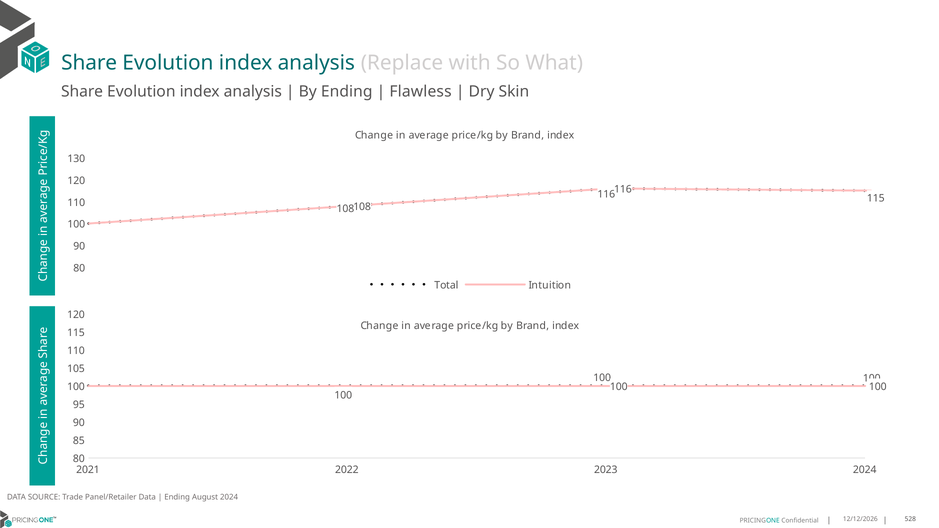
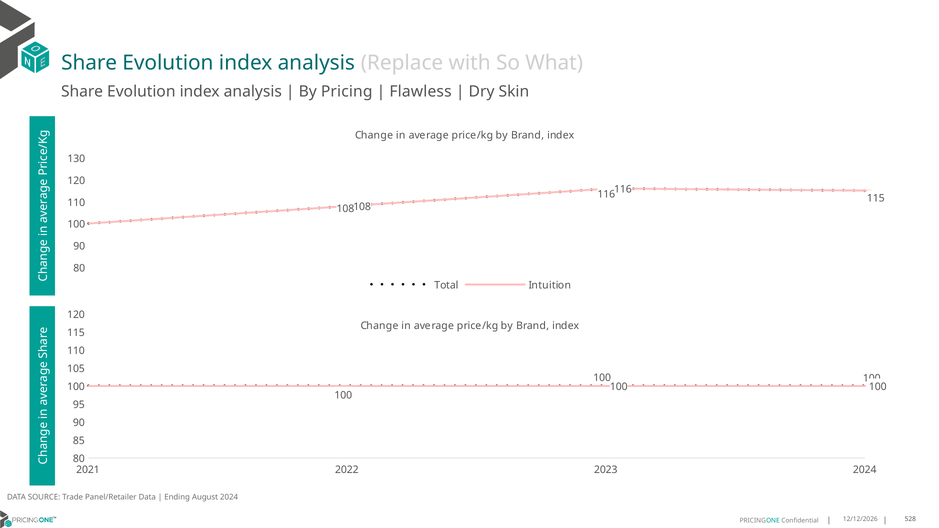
By Ending: Ending -> Pricing
